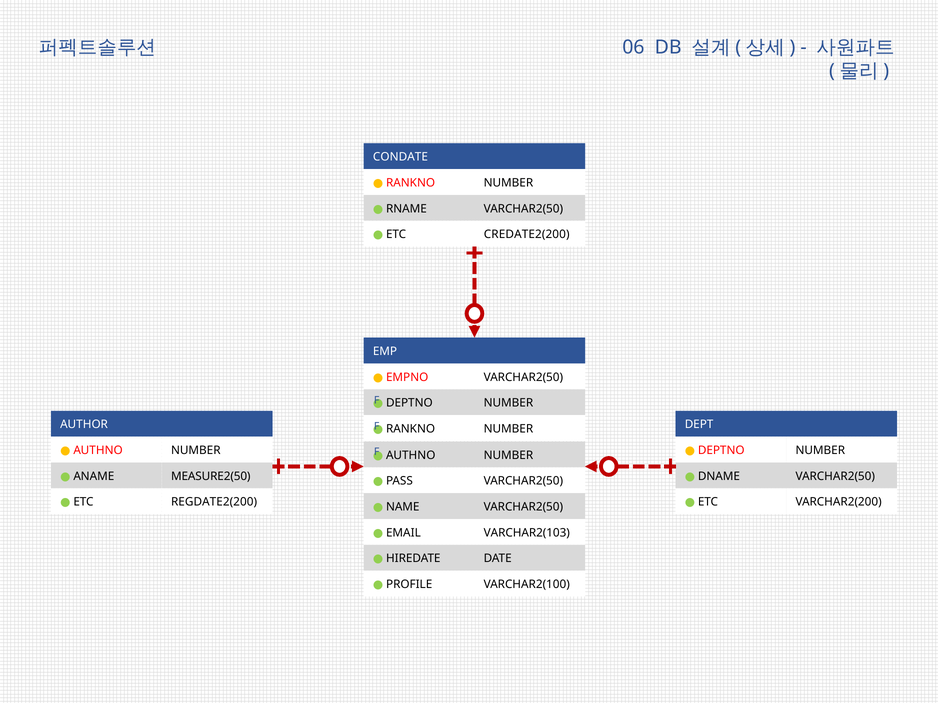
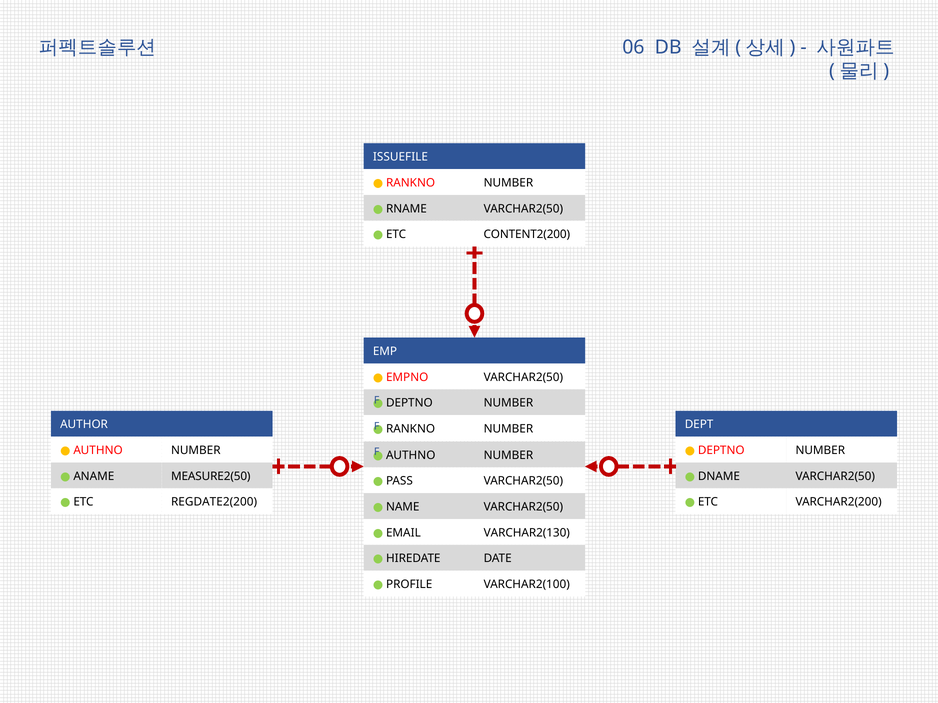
CONDATE: CONDATE -> ISSUEFILE
CREDATE2(200: CREDATE2(200 -> CONTENT2(200
VARCHAR2(103: VARCHAR2(103 -> VARCHAR2(130
